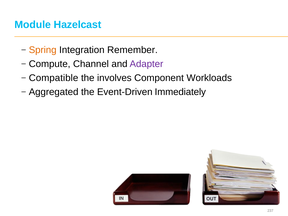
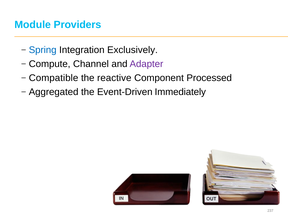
Hazelcast: Hazelcast -> Providers
Spring colour: orange -> blue
Remember: Remember -> Exclusively
involves: involves -> reactive
Workloads: Workloads -> Processed
